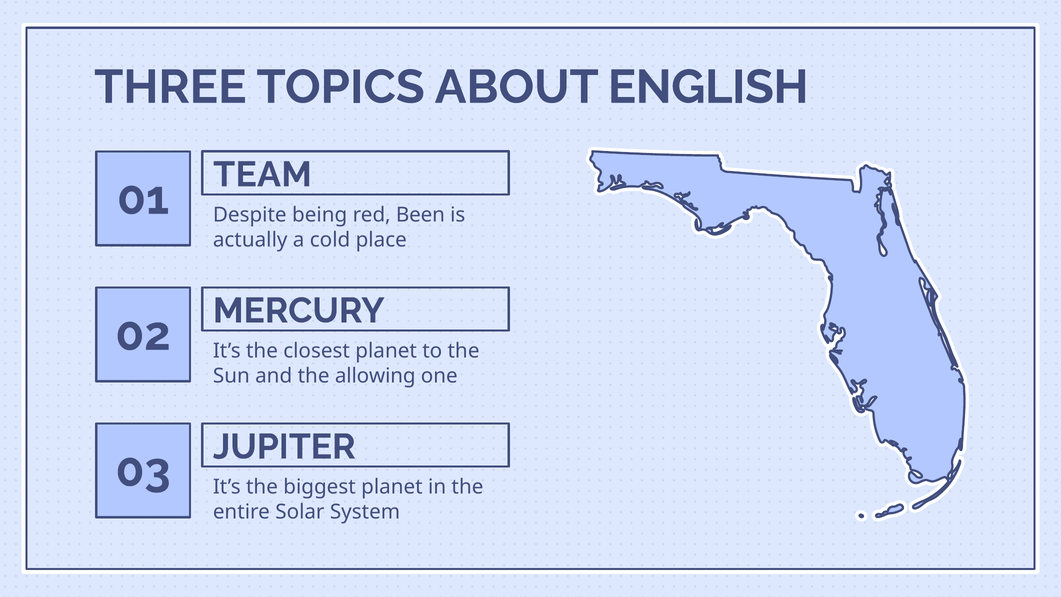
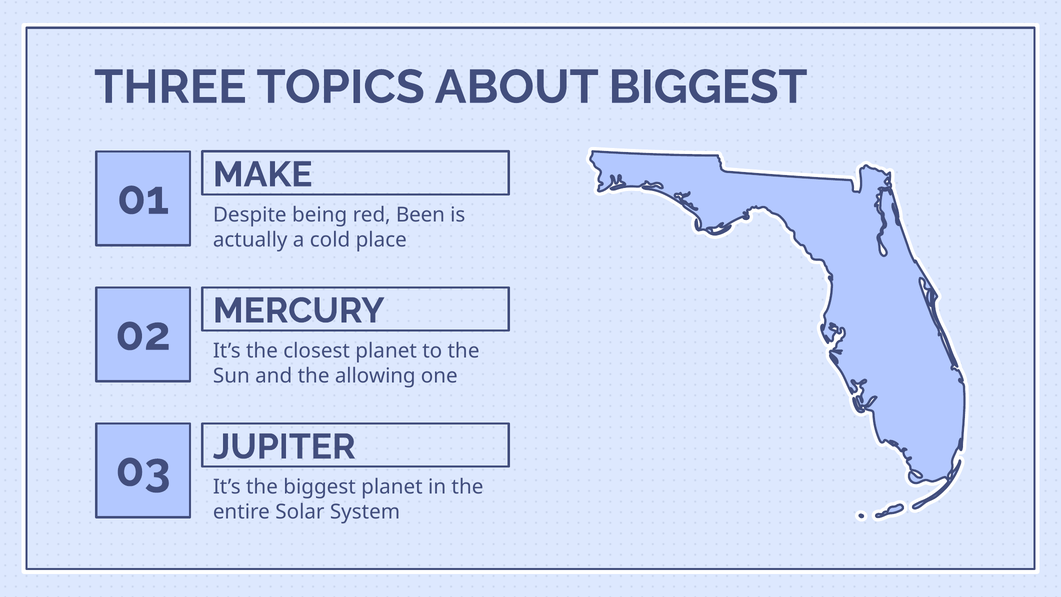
ABOUT ENGLISH: ENGLISH -> BIGGEST
TEAM: TEAM -> MAKE
